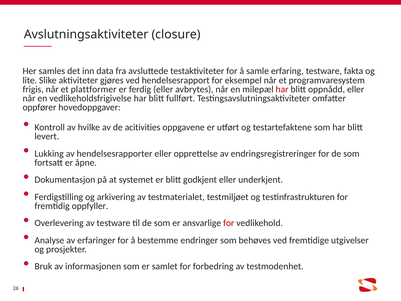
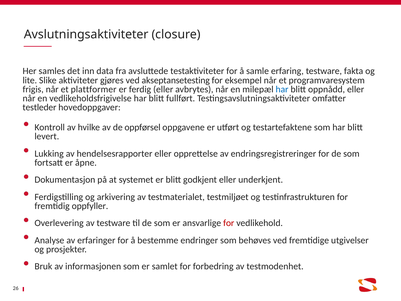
hendelsesrapport: hendelsesrapport -> akseptansetesting
har at (282, 89) colour: red -> blue
oppfører: oppfører -> testleder
acitivities: acitivities -> oppførsel
